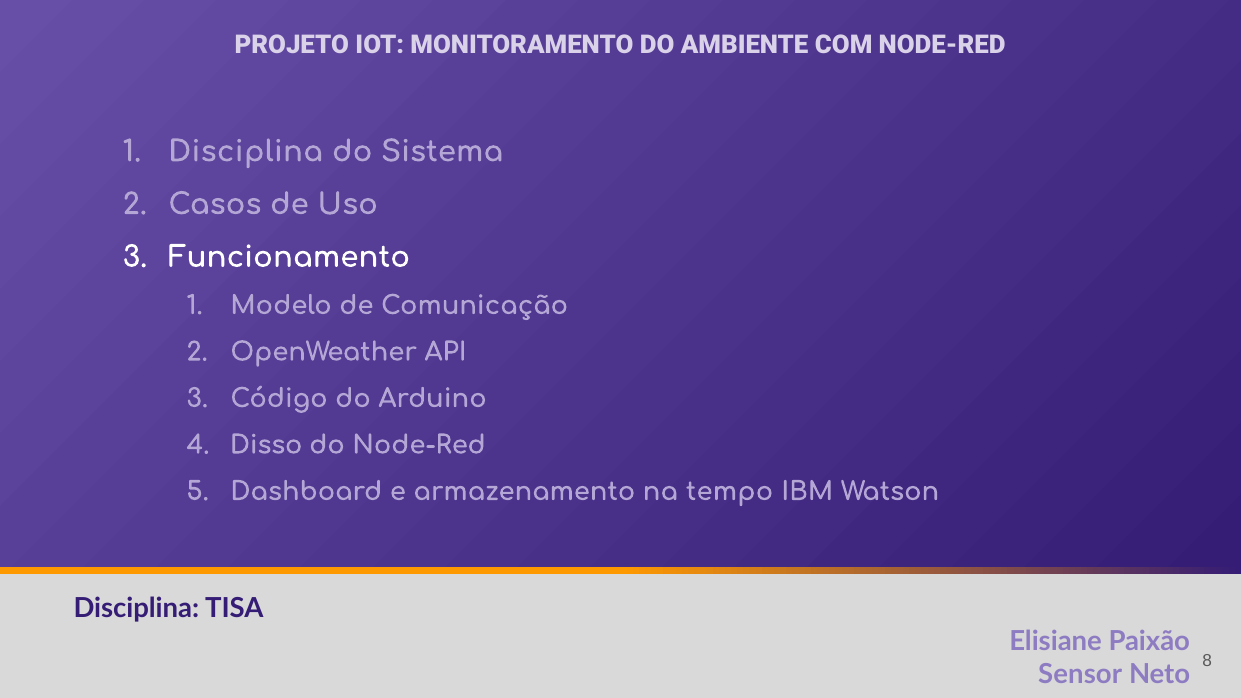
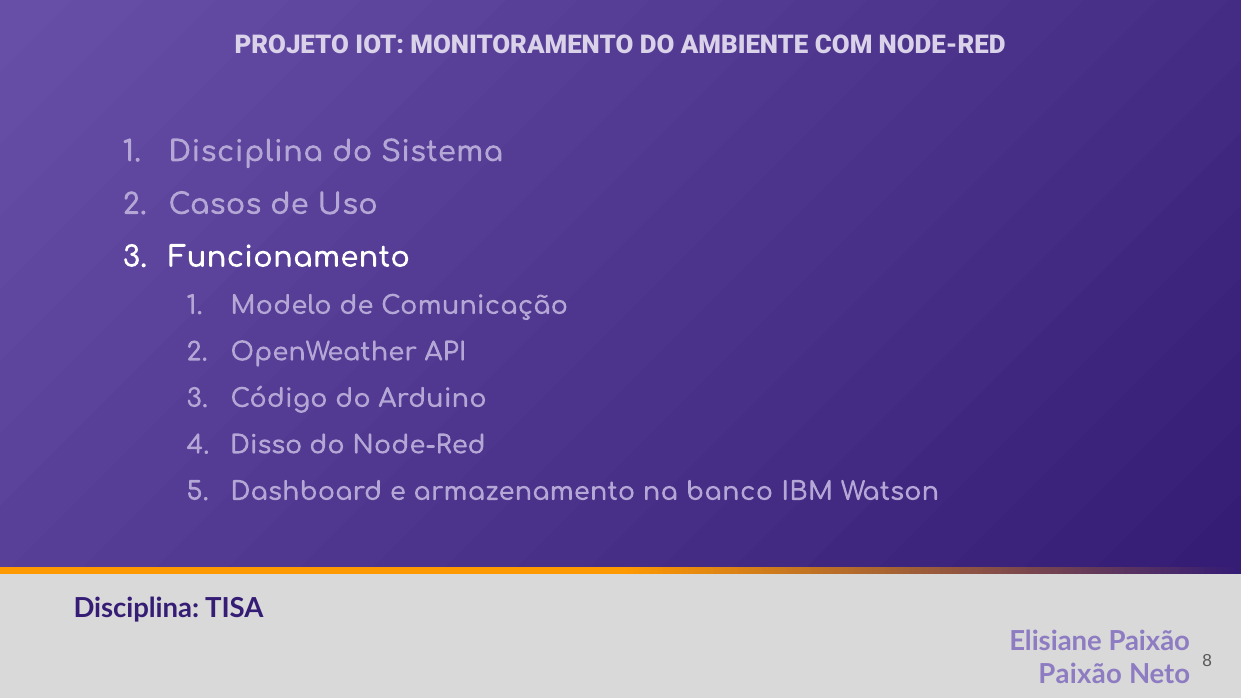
tempo: tempo -> banco
Sensor at (1080, 675): Sensor -> Paixão
